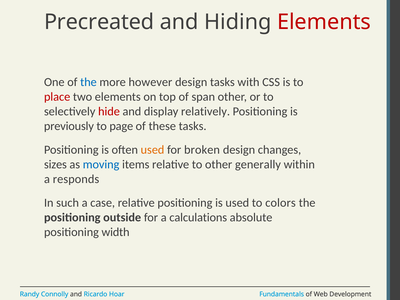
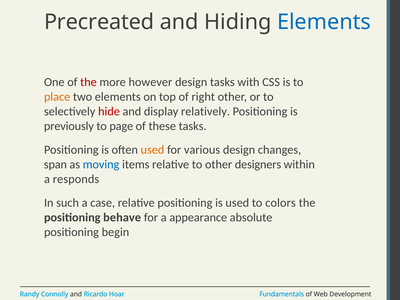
Elements at (324, 22) colour: red -> blue
the at (88, 82) colour: blue -> red
place colour: red -> orange
span: span -> right
broken: broken -> various
sizes: sizes -> span
generally: generally -> designers
outside: outside -> behave
calculations: calculations -> appearance
width: width -> begin
